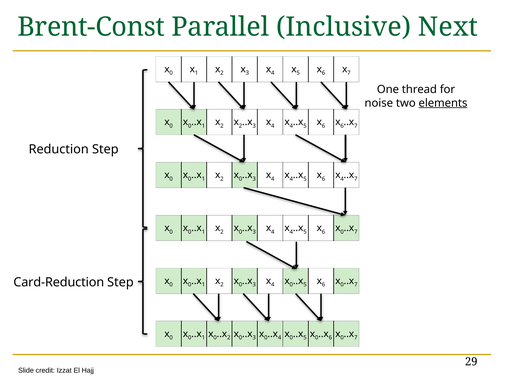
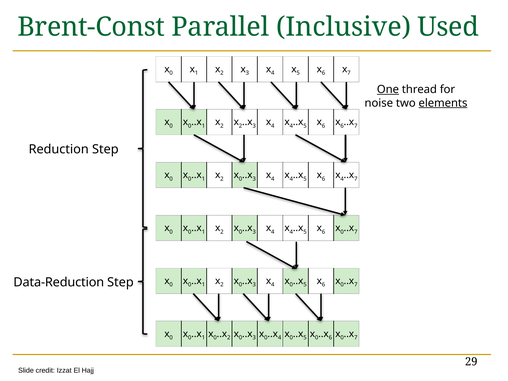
Next: Next -> Used
One underline: none -> present
Card-Reduction: Card-Reduction -> Data-Reduction
